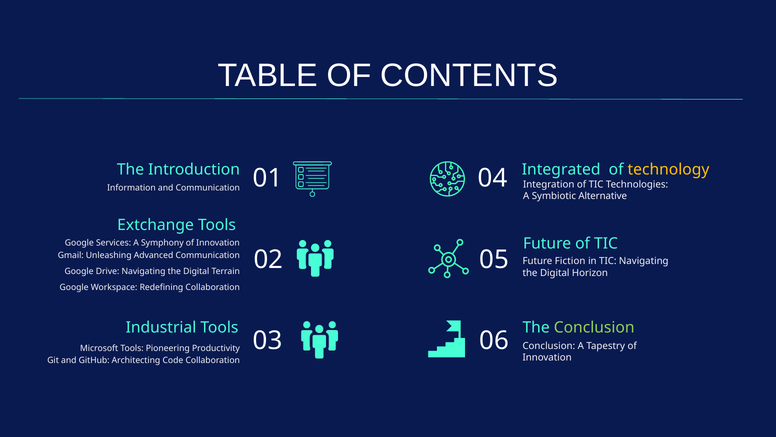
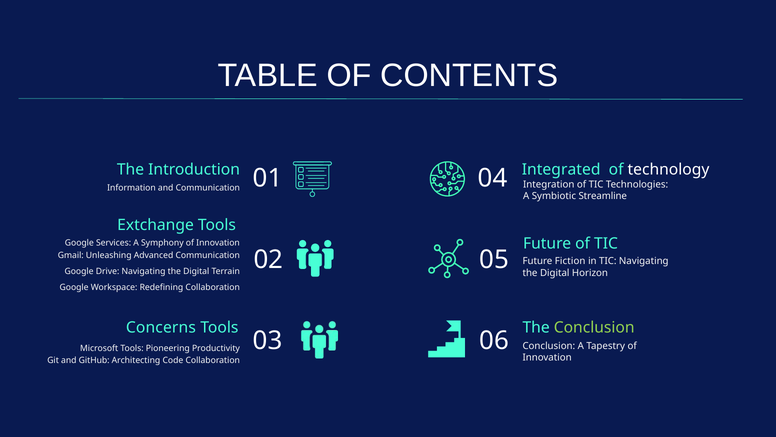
technology colour: yellow -> white
Alternative: Alternative -> Streamline
Industrial: Industrial -> Concerns
